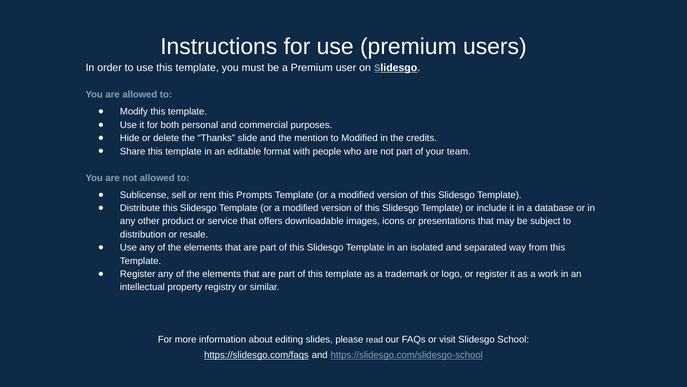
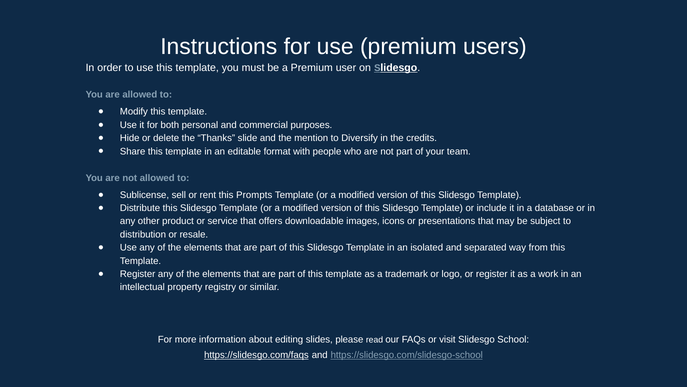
to Modified: Modified -> Diversify
